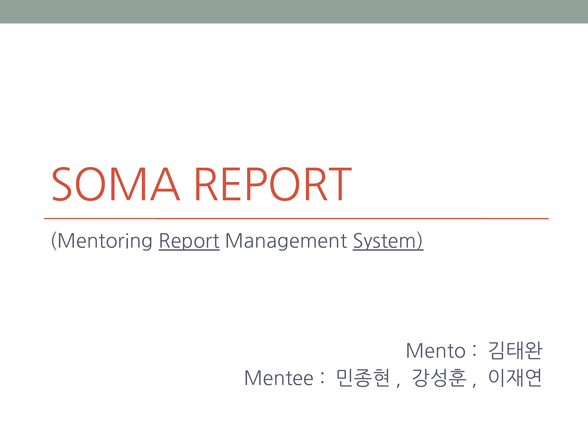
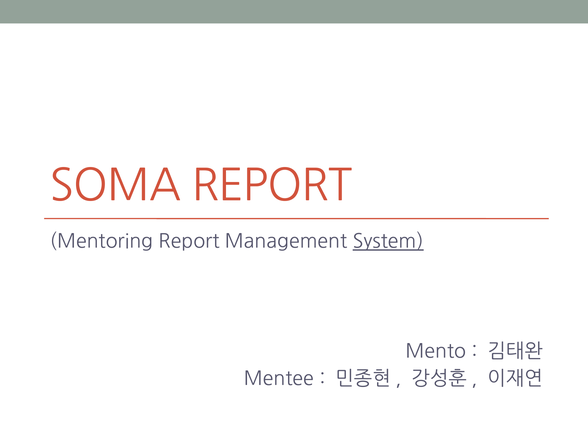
Report at (189, 241) underline: present -> none
